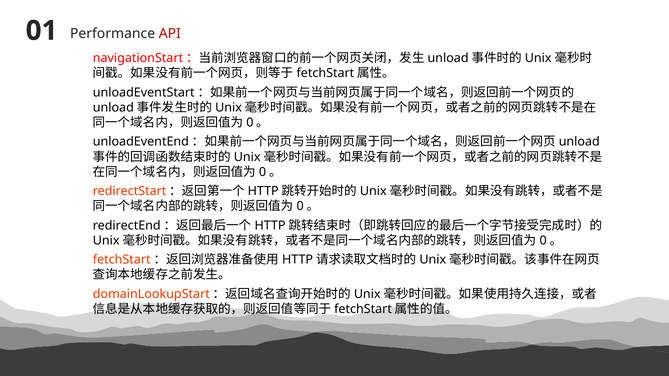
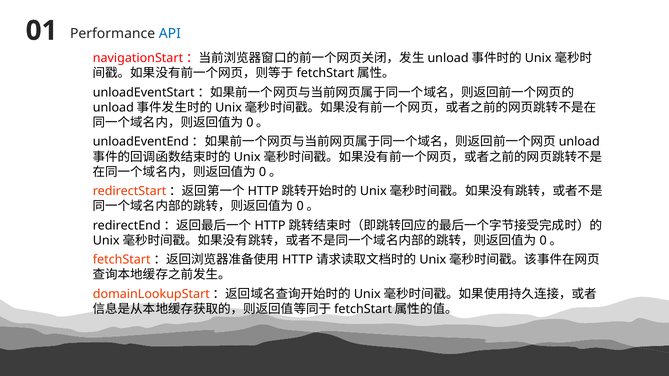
API colour: red -> blue
